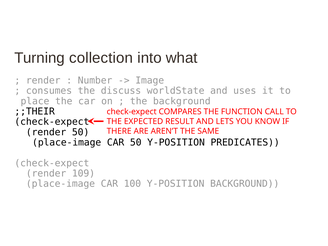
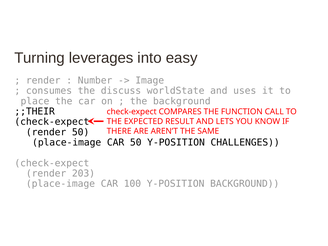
collection: collection -> leverages
what: what -> easy
PREDICATES: PREDICATES -> CHALLENGES
109: 109 -> 203
